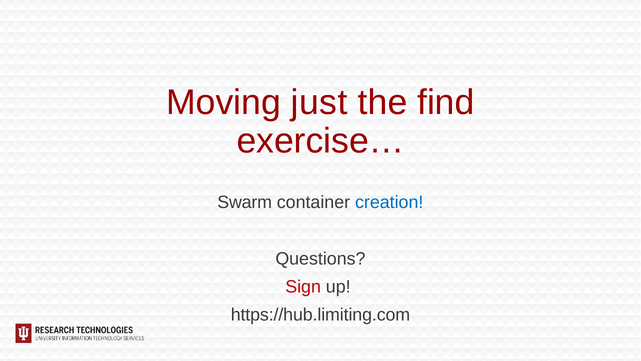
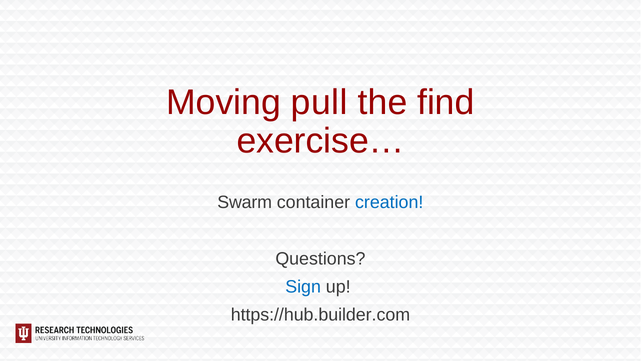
just: just -> pull
Sign colour: red -> blue
https://hub.limiting.com: https://hub.limiting.com -> https://hub.builder.com
